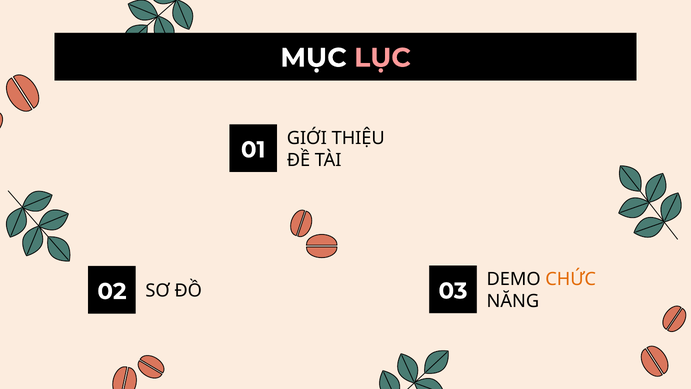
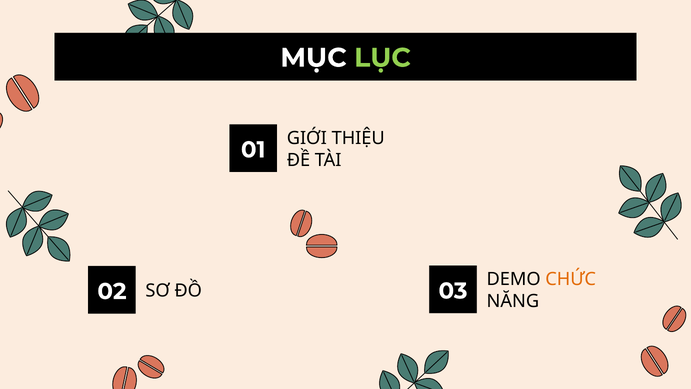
LỤC colour: pink -> light green
